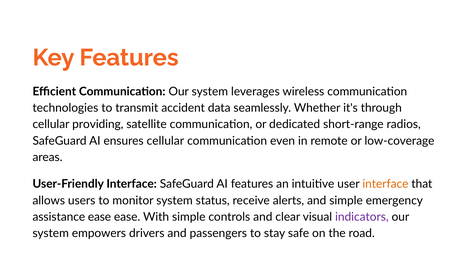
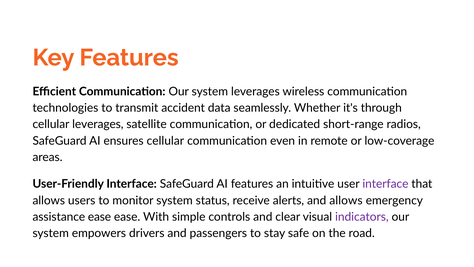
cellular providing: providing -> leverages
interface at (385, 184) colour: orange -> purple
and simple: simple -> allows
